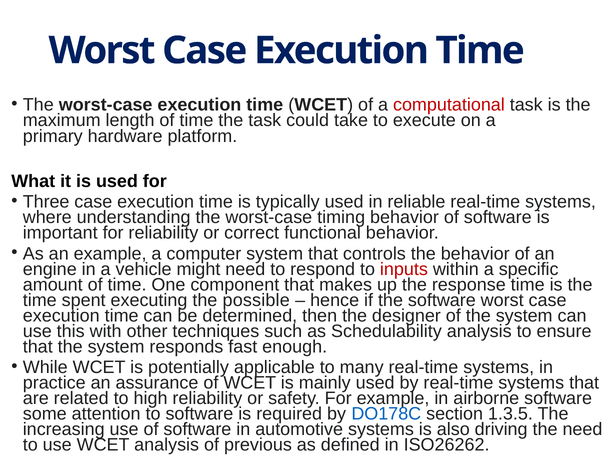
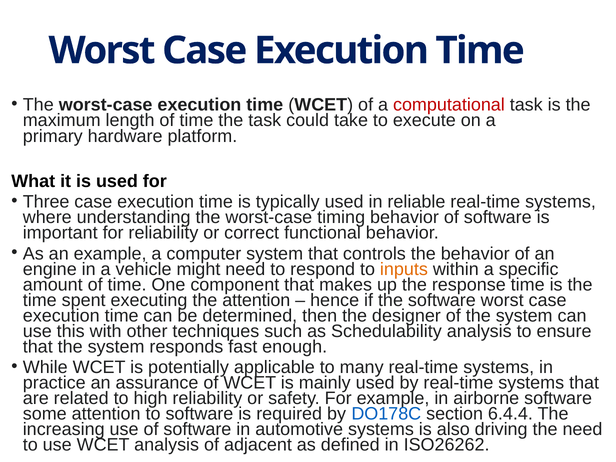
inputs colour: red -> orange
the possible: possible -> attention
1.3.5: 1.3.5 -> 6.4.4
previous: previous -> adjacent
